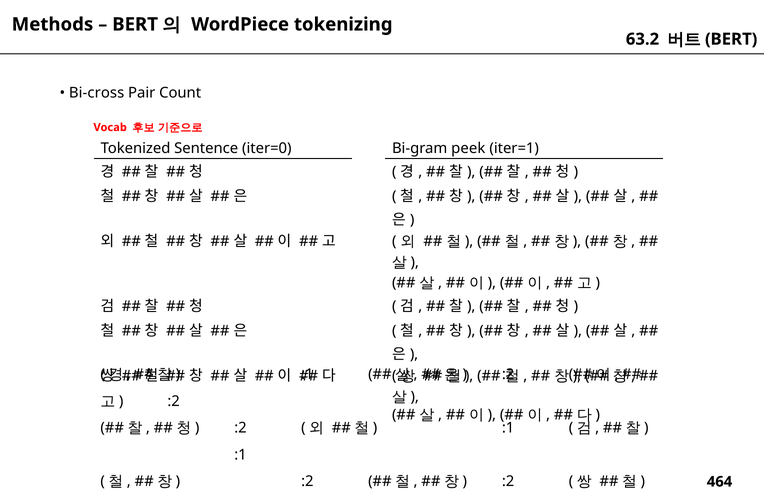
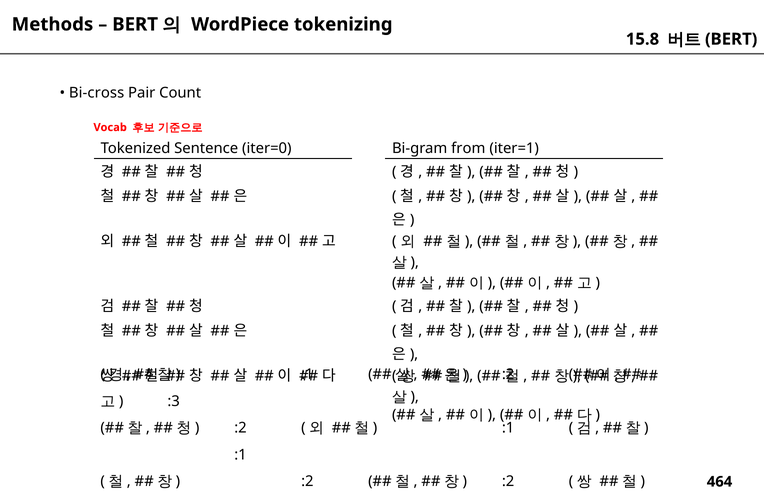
63.2: 63.2 -> 15.8
peek: peek -> from
:2 at (174, 401): :2 -> :3
